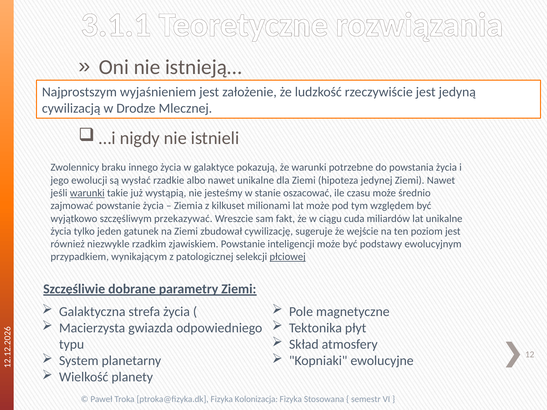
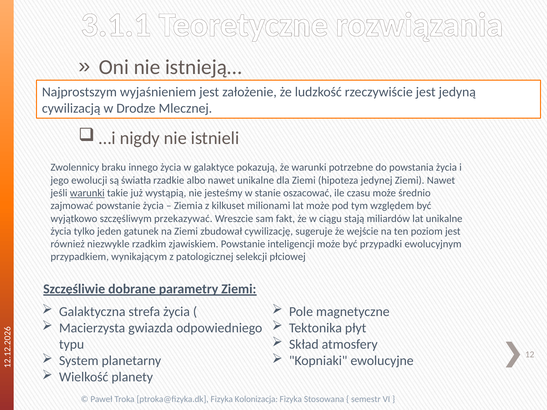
wysłać: wysłać -> światła
cuda: cuda -> stają
podstawy: podstawy -> przypadki
płciowej underline: present -> none
